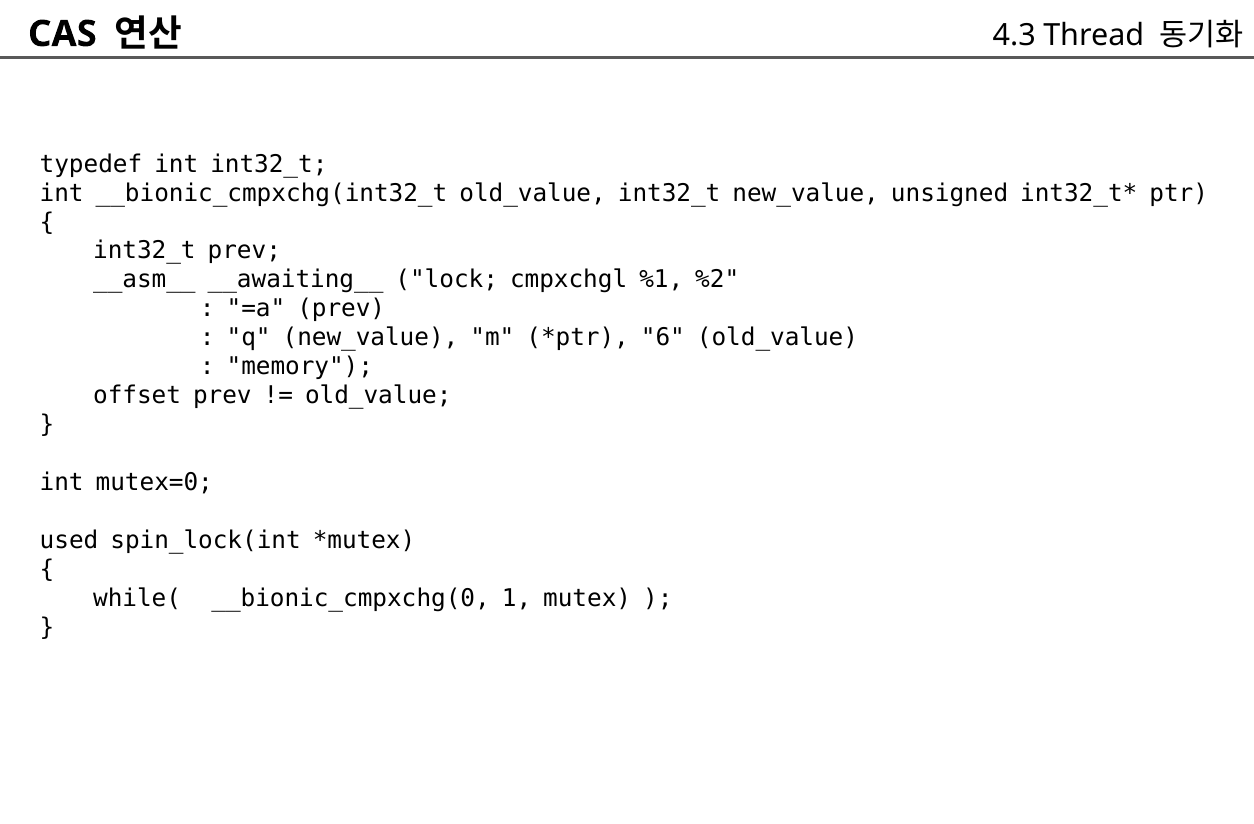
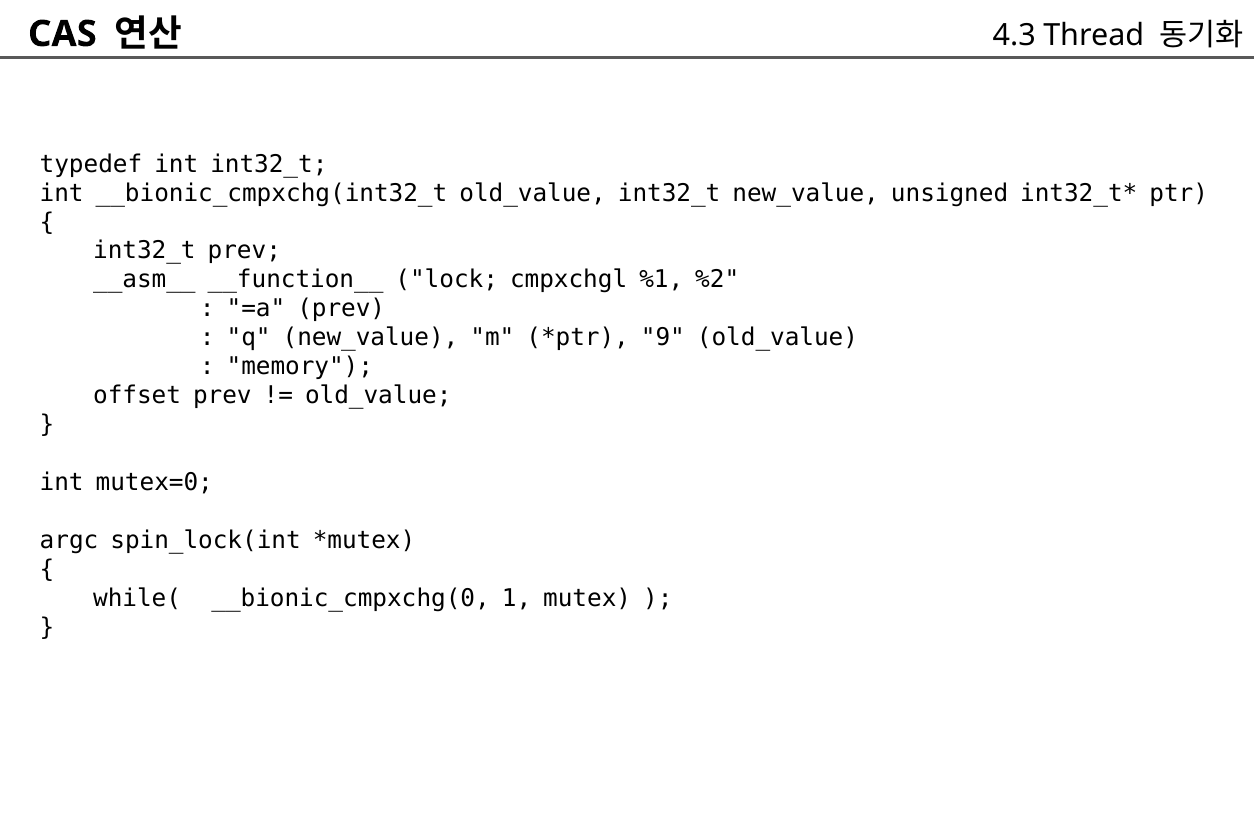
__awaiting__: __awaiting__ -> __function__
6: 6 -> 9
used: used -> argc
